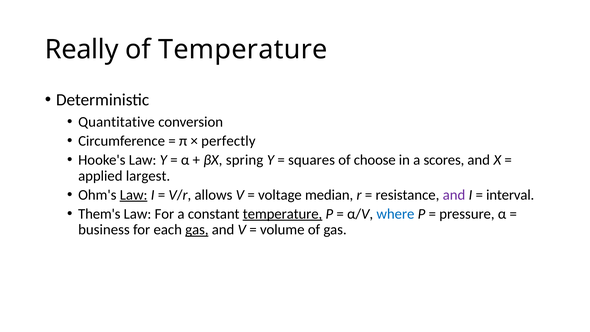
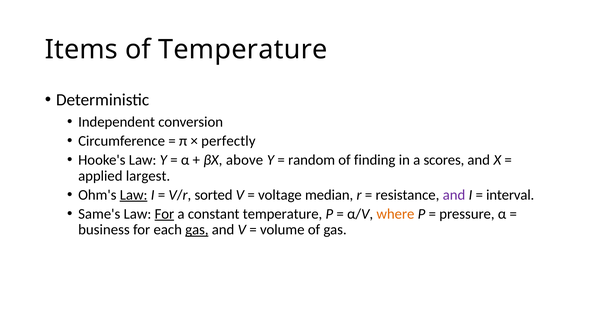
Really: Really -> Items
Quantitative: Quantitative -> Independent
spring: spring -> above
squares: squares -> random
choose: choose -> finding
allows: allows -> sorted
Them's: Them's -> Same's
For at (164, 214) underline: none -> present
temperature at (283, 214) underline: present -> none
where colour: blue -> orange
